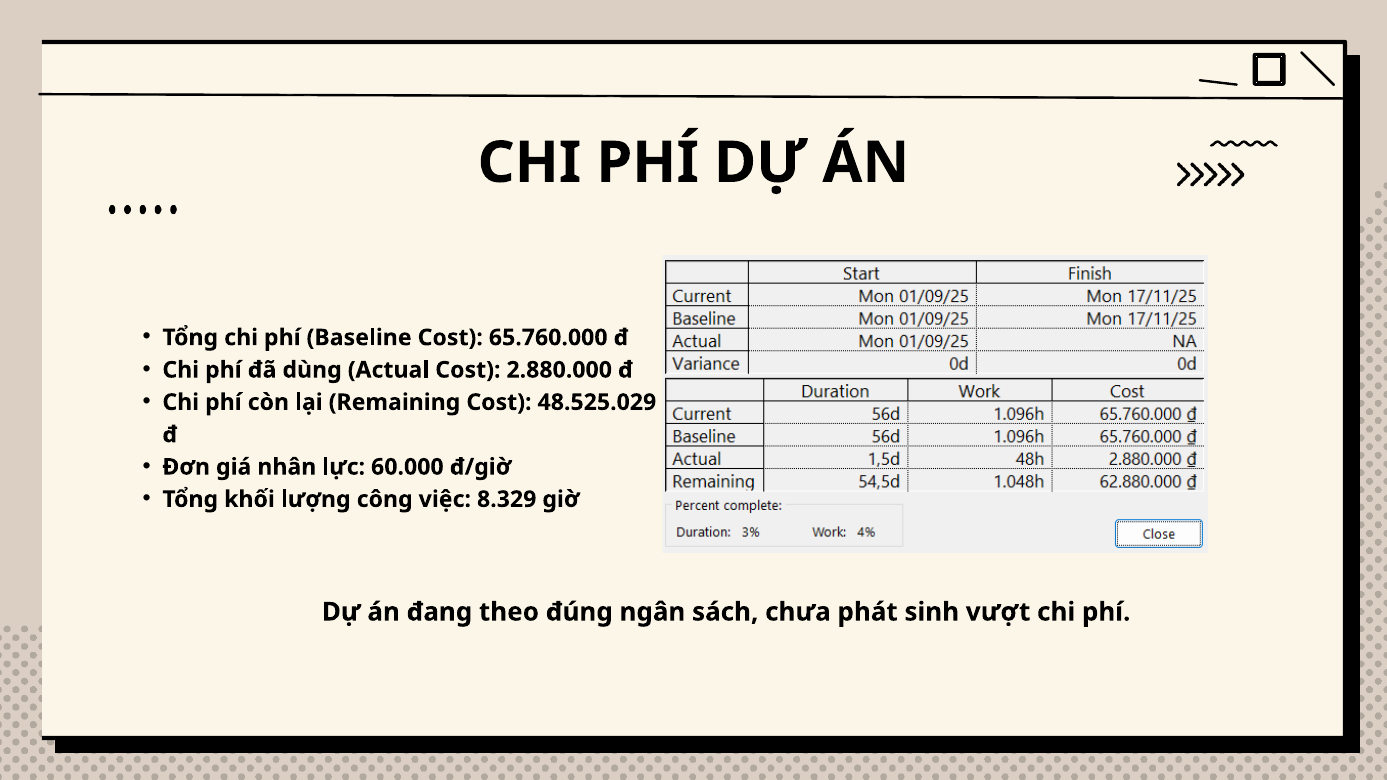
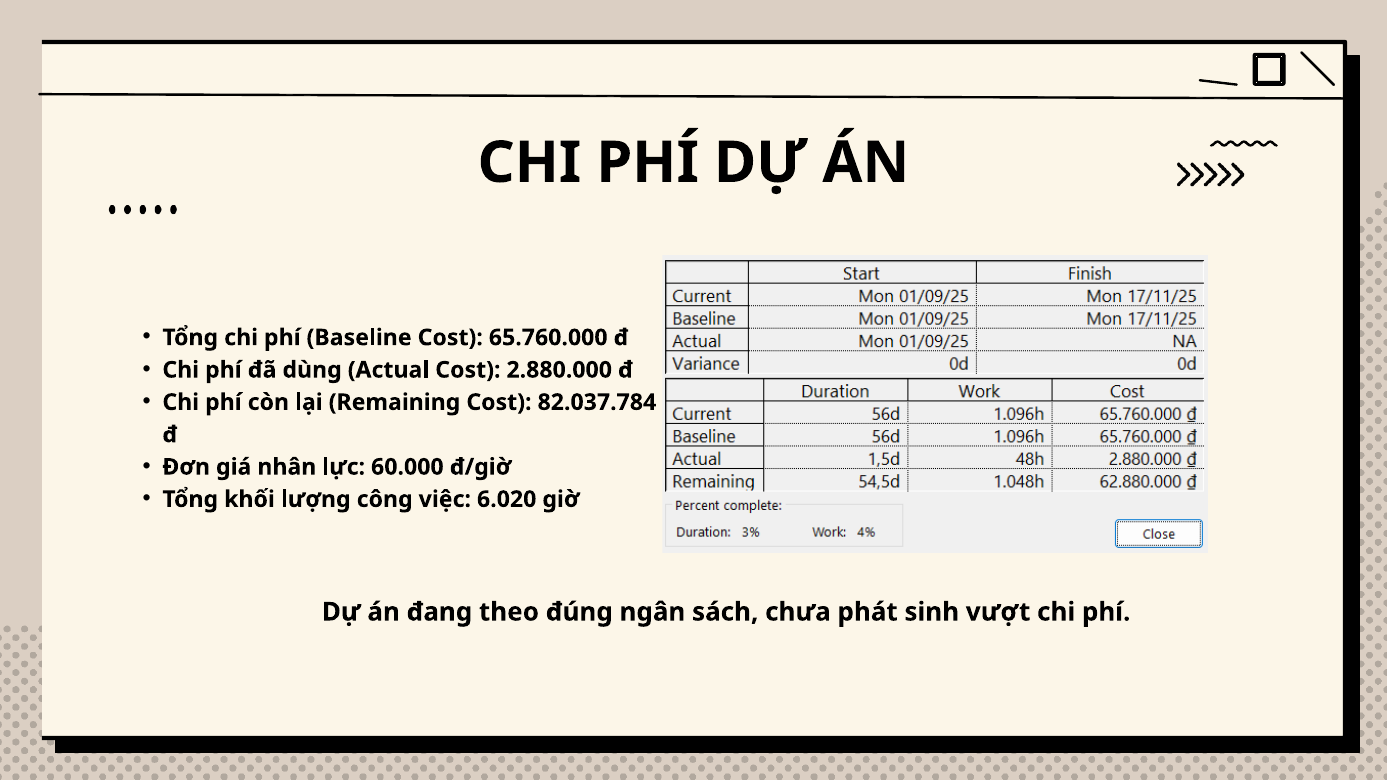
48.525.029: 48.525.029 -> 82.037.784
8.329: 8.329 -> 6.020
